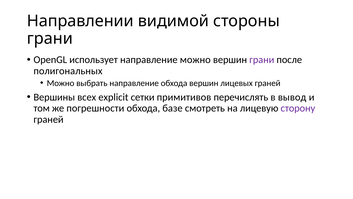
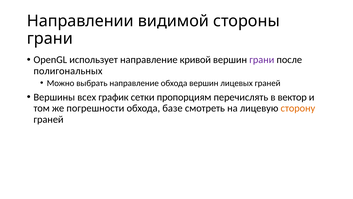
направление можно: можно -> кривой
explicit: explicit -> график
примитивов: примитивов -> пропорциям
вывод: вывод -> вектор
сторону colour: purple -> orange
